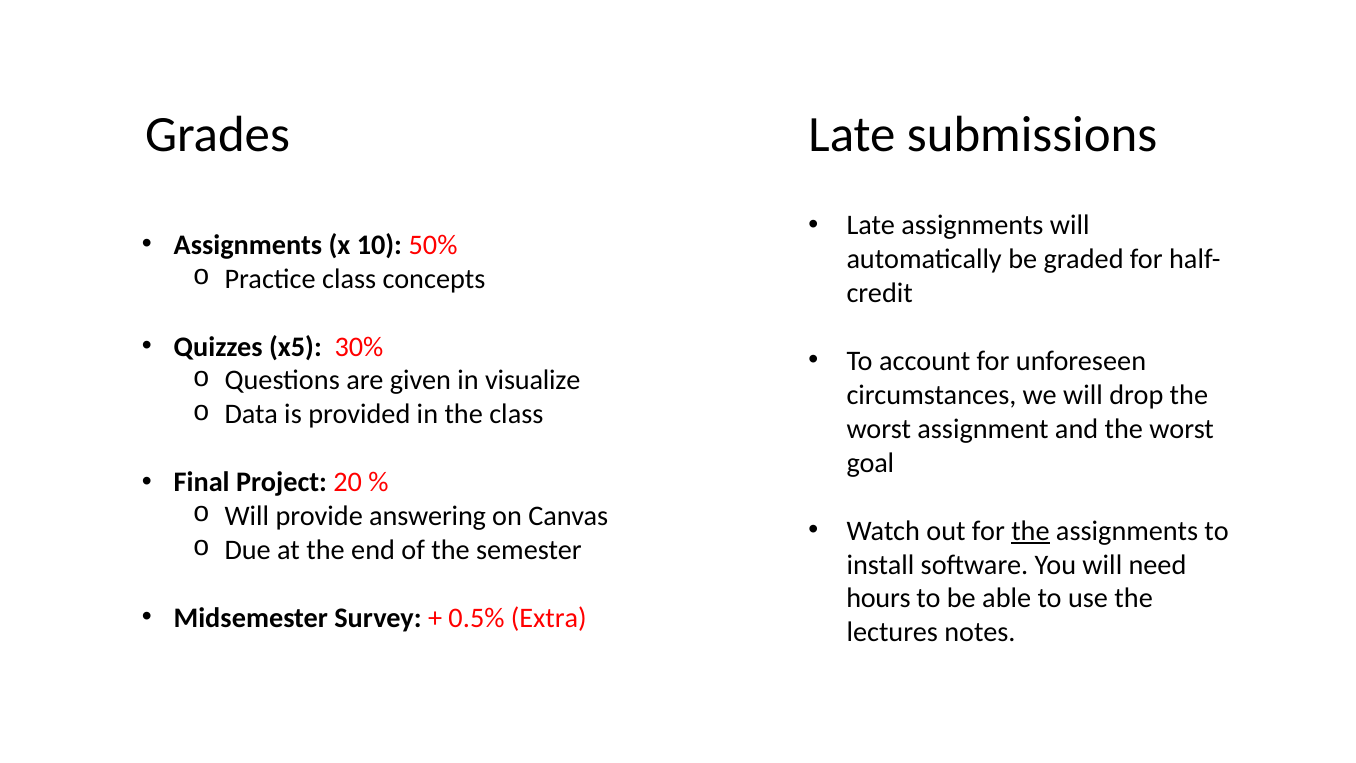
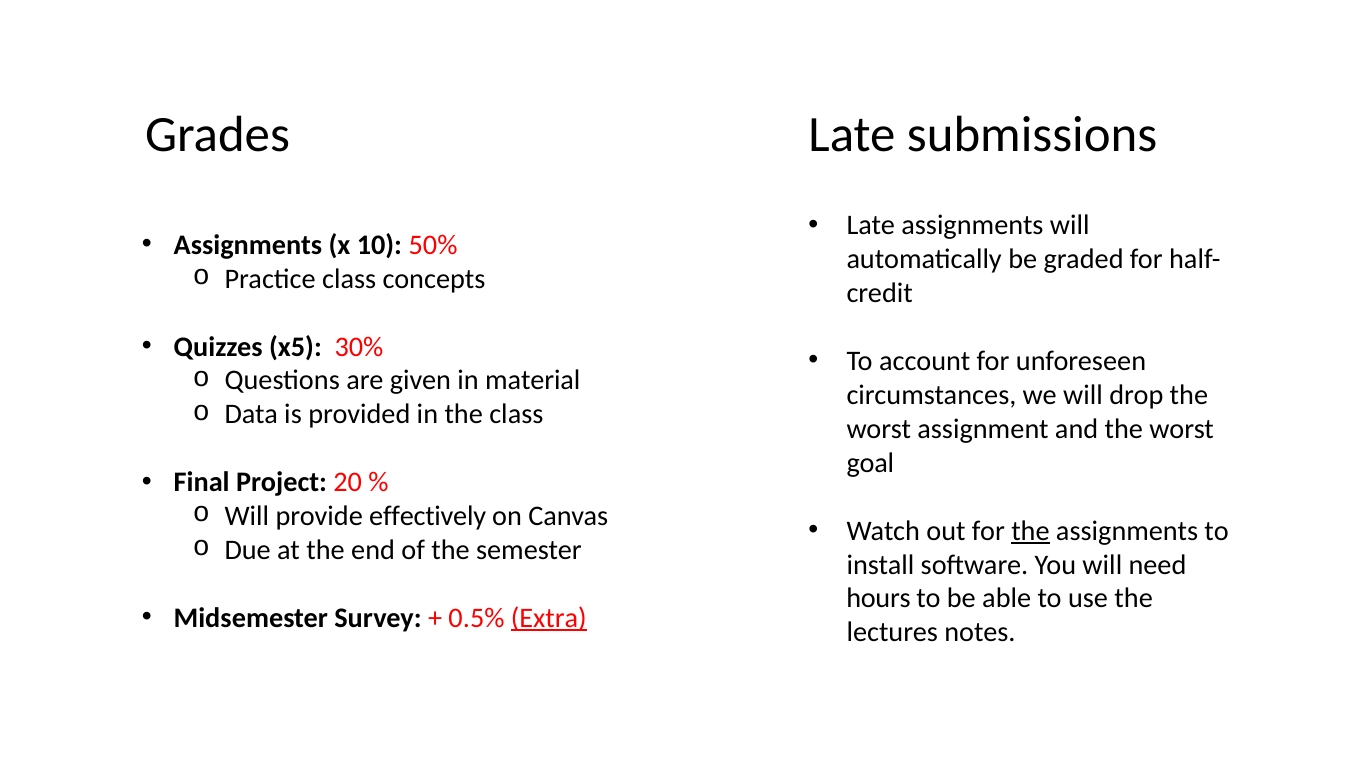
visualize: visualize -> material
answering: answering -> effectively
Extra underline: none -> present
